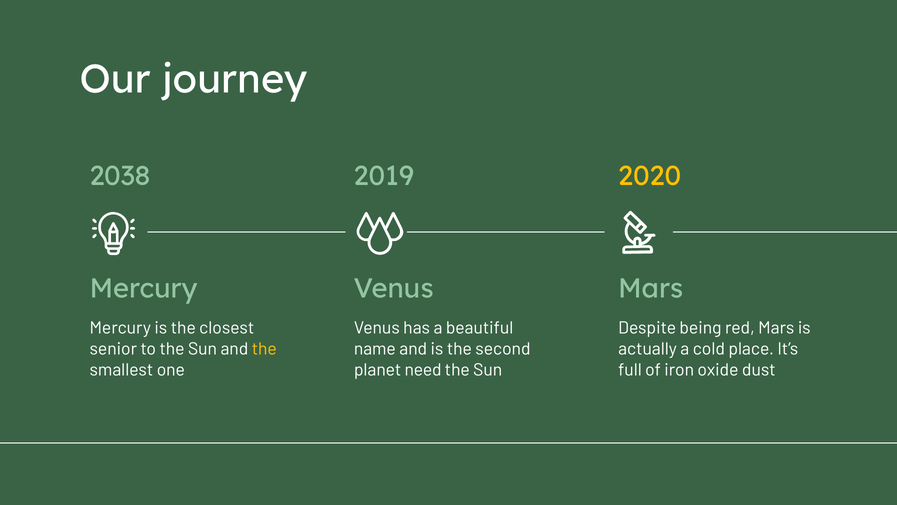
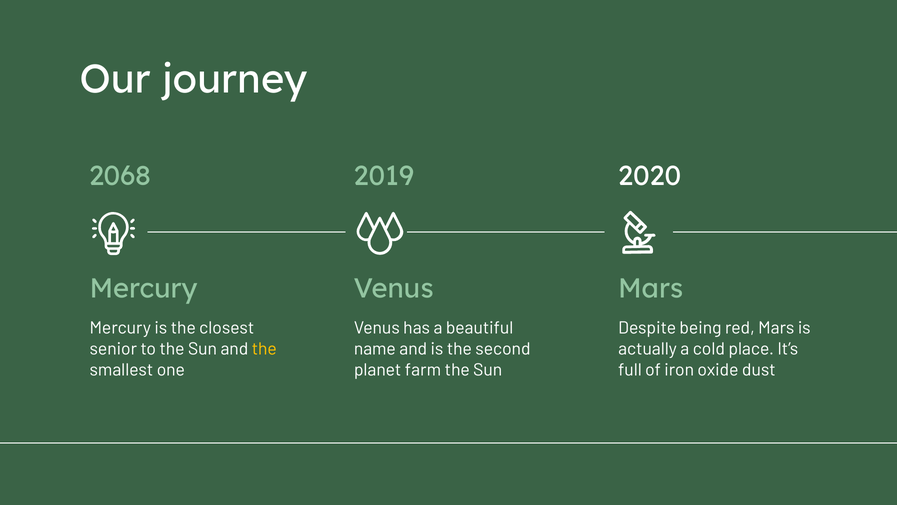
2038: 2038 -> 2068
2020 colour: yellow -> white
need: need -> farm
